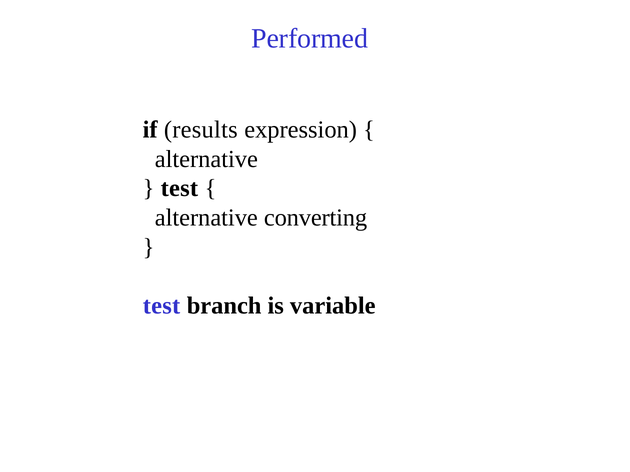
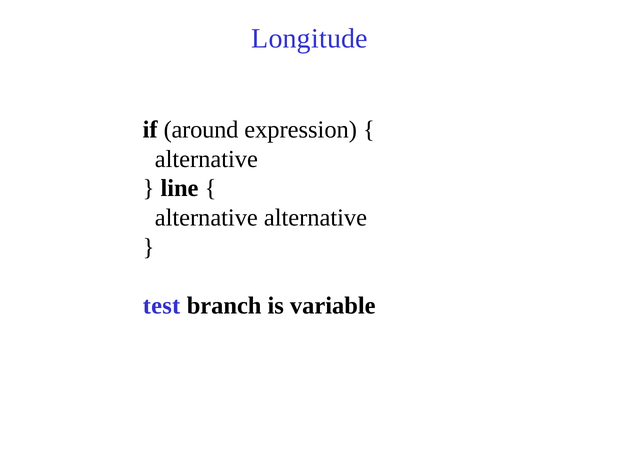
Performed: Performed -> Longitude
results: results -> around
test at (179, 189): test -> line
alternative converting: converting -> alternative
